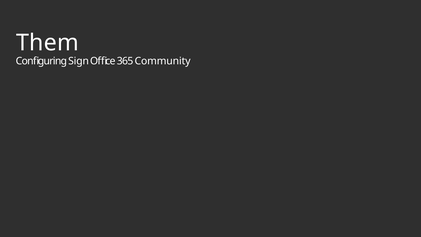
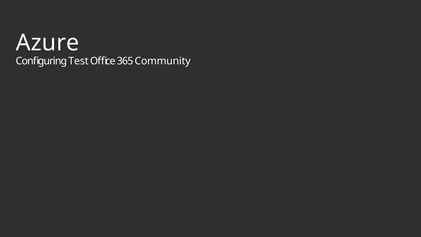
Them: Them -> Azure
Sign: Sign -> Test
